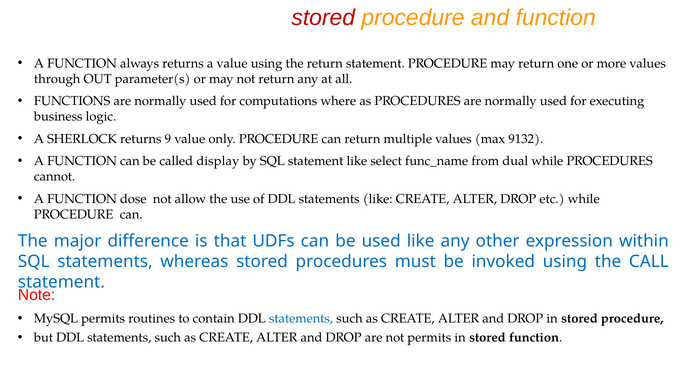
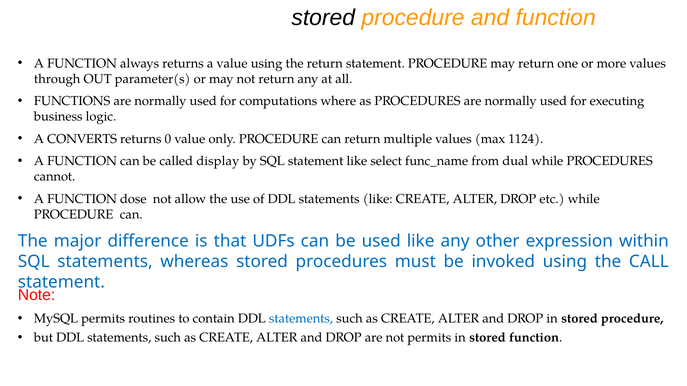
stored at (323, 18) colour: red -> black
SHERLOCK: SHERLOCK -> CONVERTS
9: 9 -> 0
9132: 9132 -> 1124
